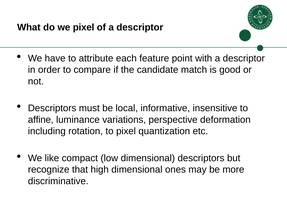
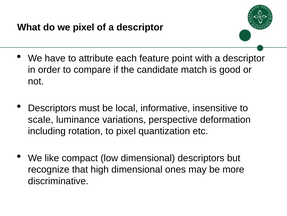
affine: affine -> scale
